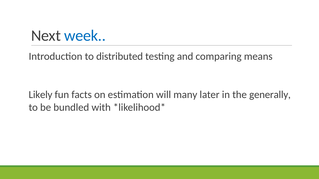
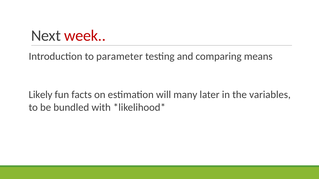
week colour: blue -> red
distributed: distributed -> parameter
generally: generally -> variables
